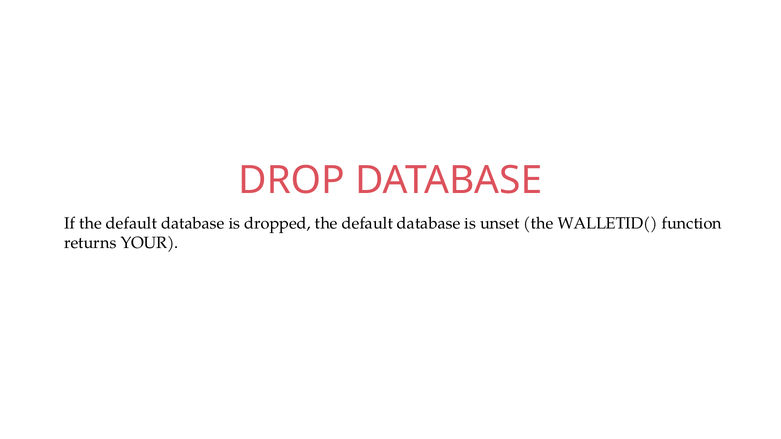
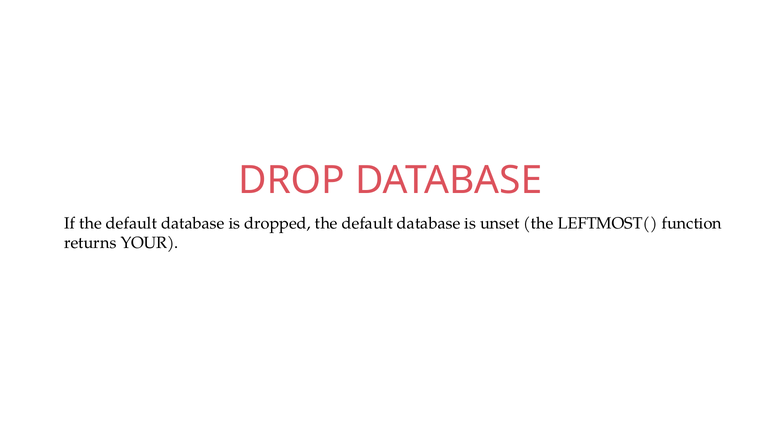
WALLETID(: WALLETID( -> LEFTMOST(
